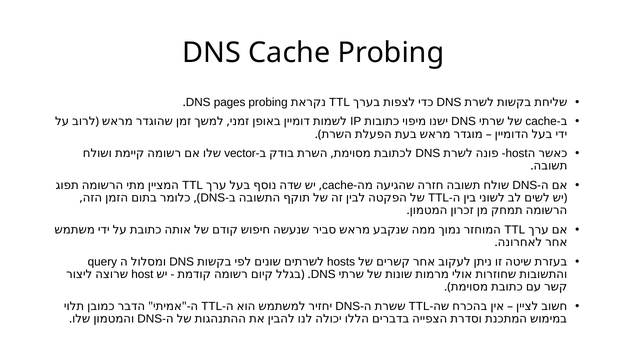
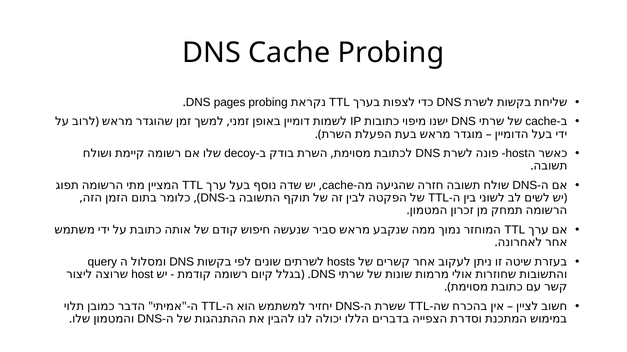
vector: vector -> decoy
